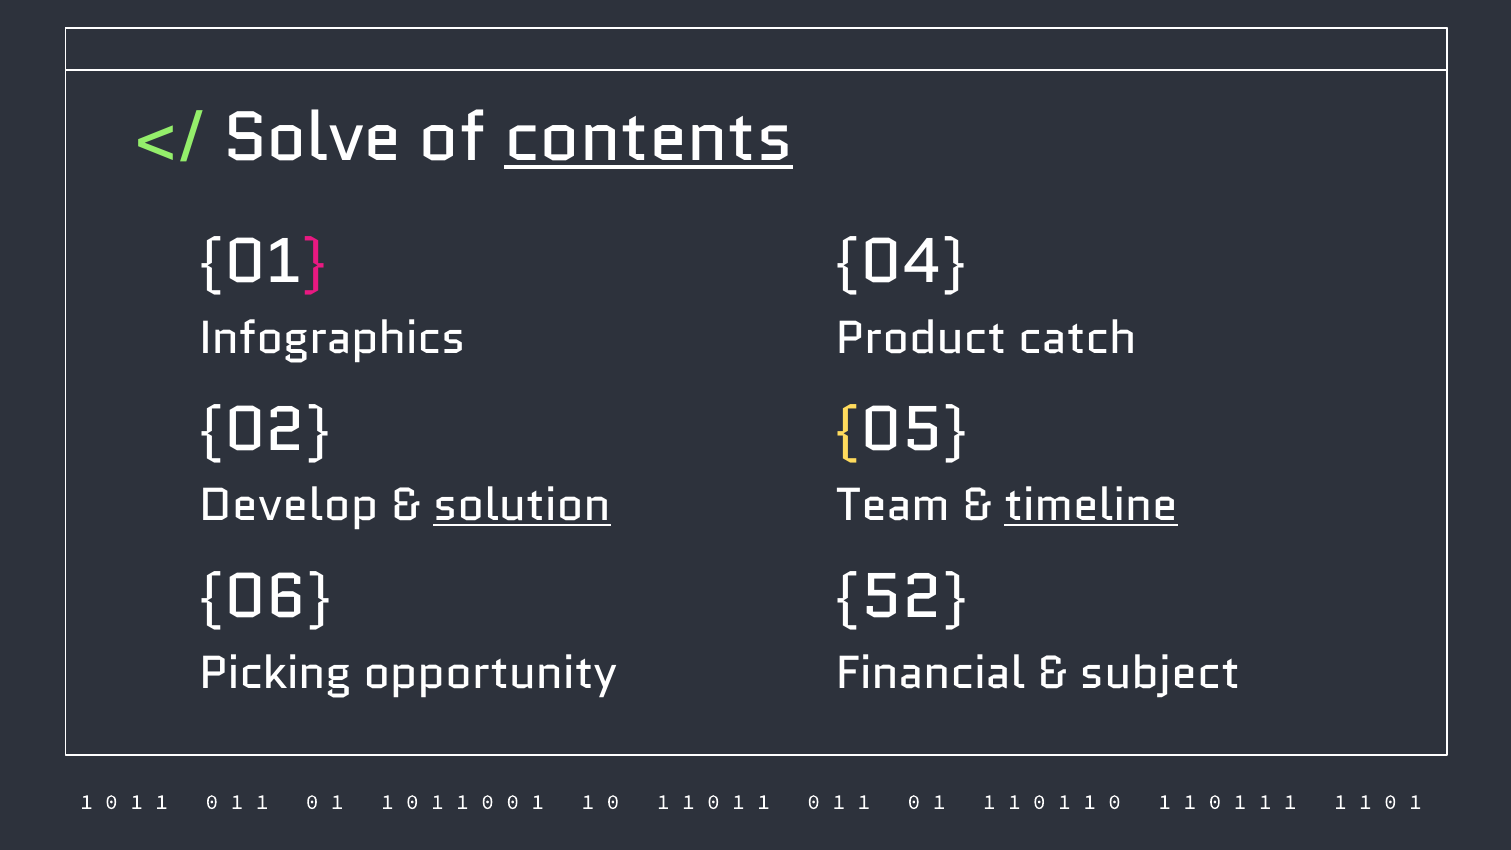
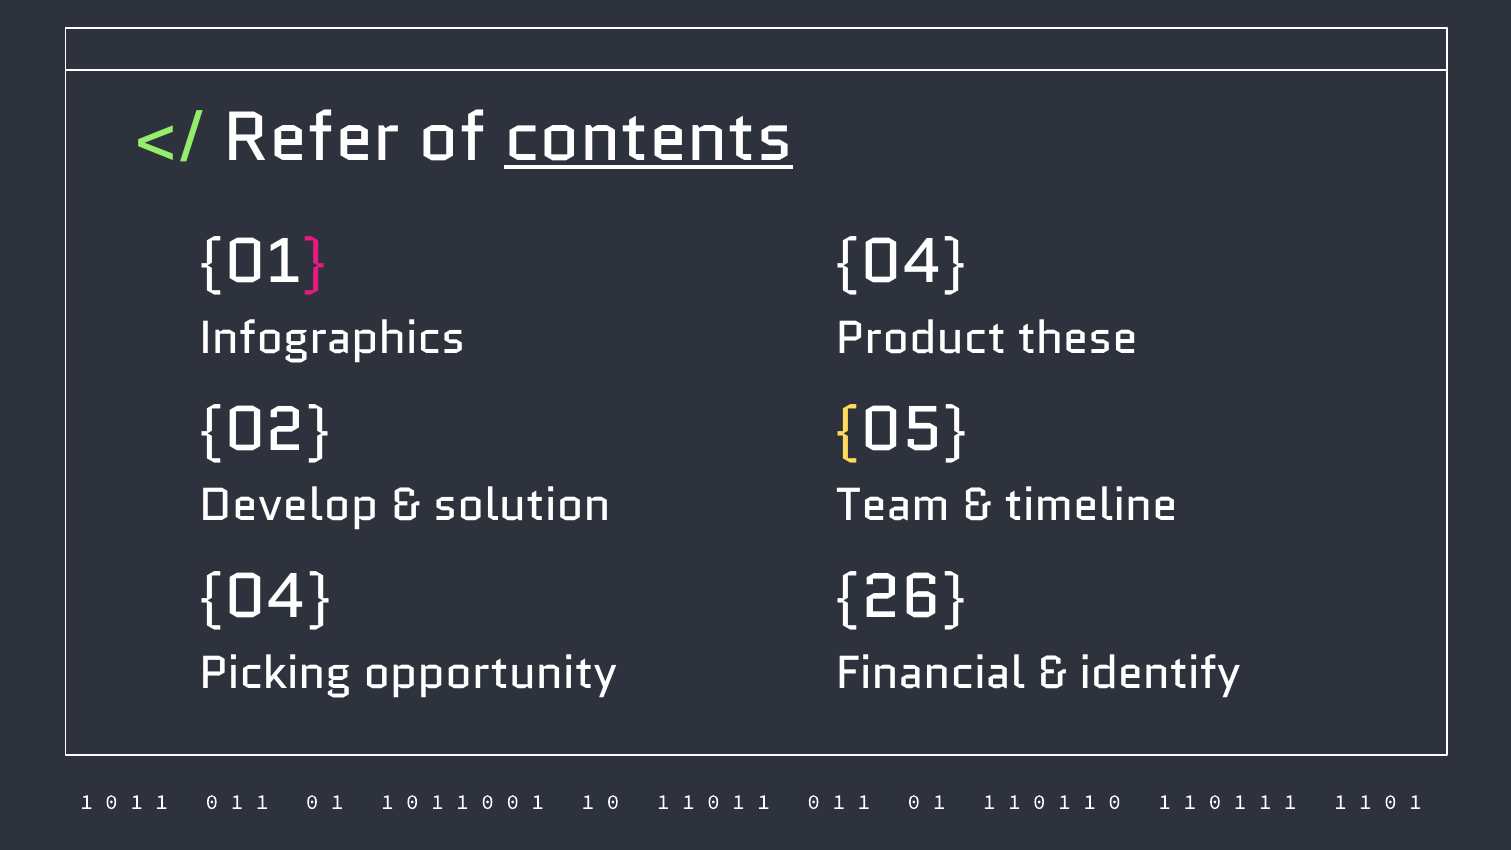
Solve: Solve -> Refer
catch: catch -> these
solution underline: present -> none
timeline underline: present -> none
06 at (265, 597): 06 -> 04
52: 52 -> 26
subject: subject -> identify
